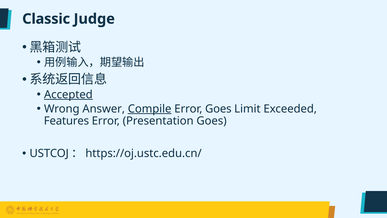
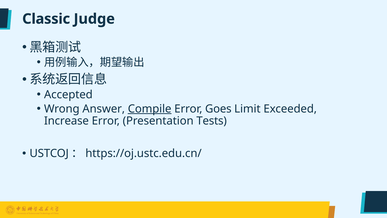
Accepted underline: present -> none
Features: Features -> Increase
Presentation Goes: Goes -> Tests
